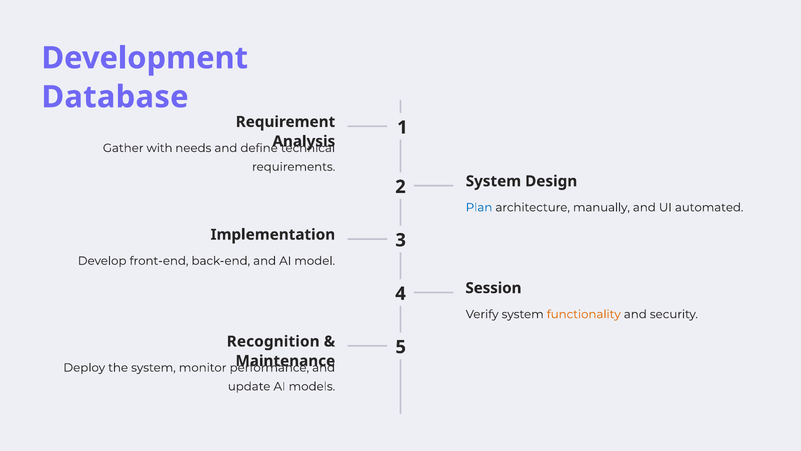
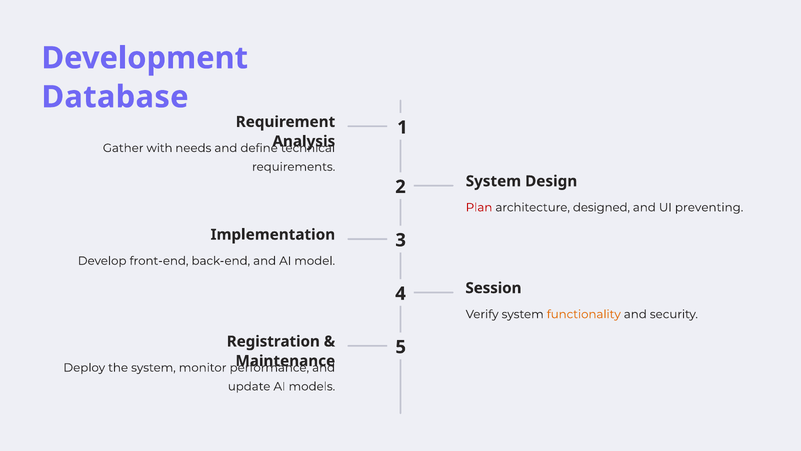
Plan colour: blue -> red
manually: manually -> designed
automated: automated -> preventing
Recognition: Recognition -> Registration
